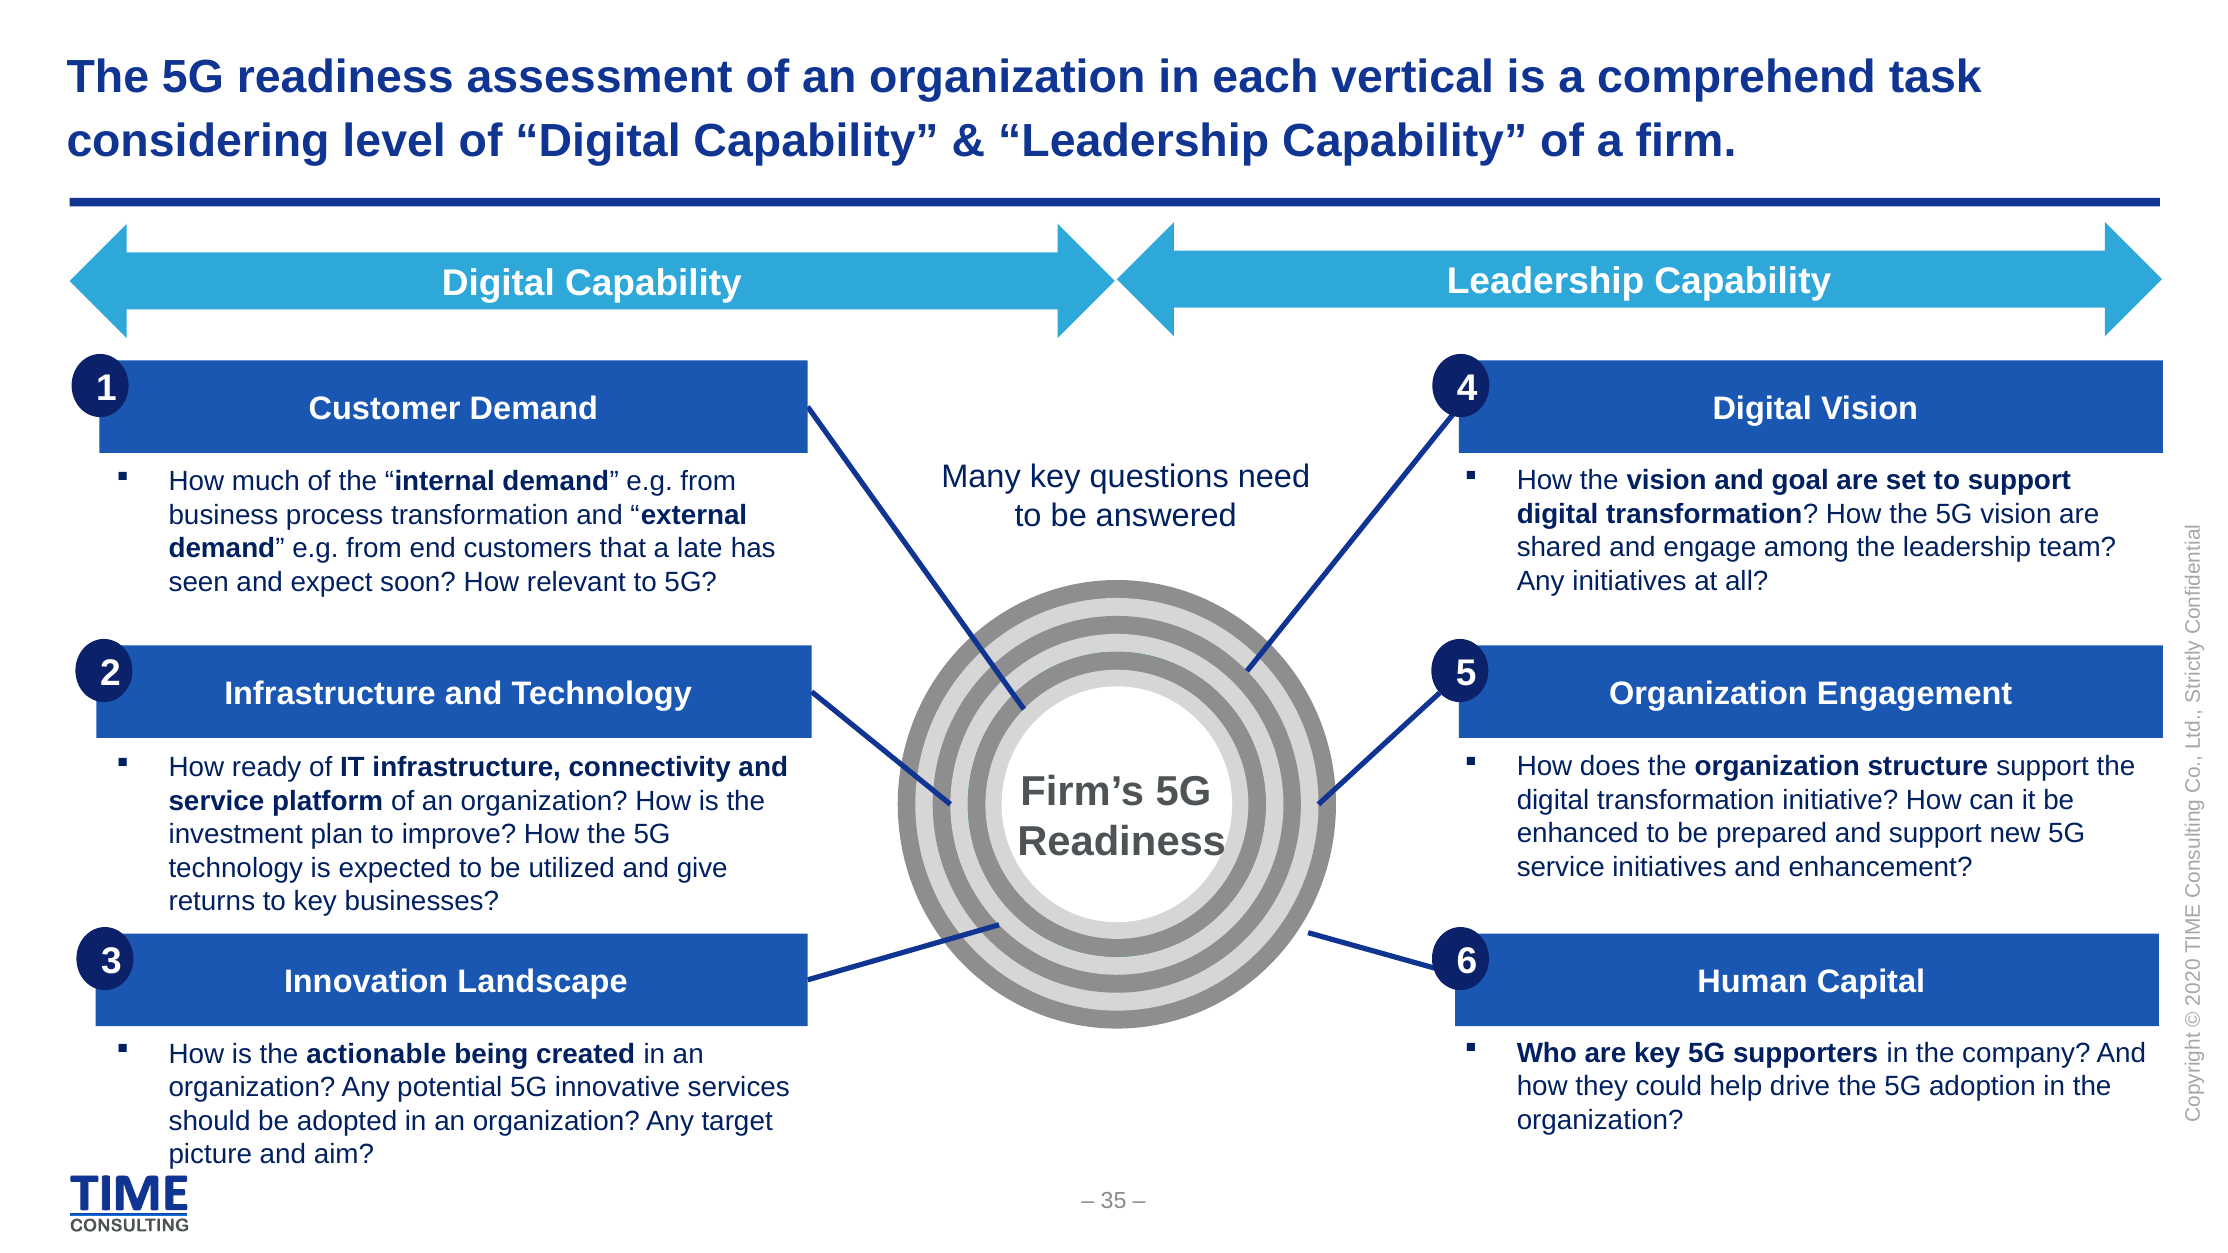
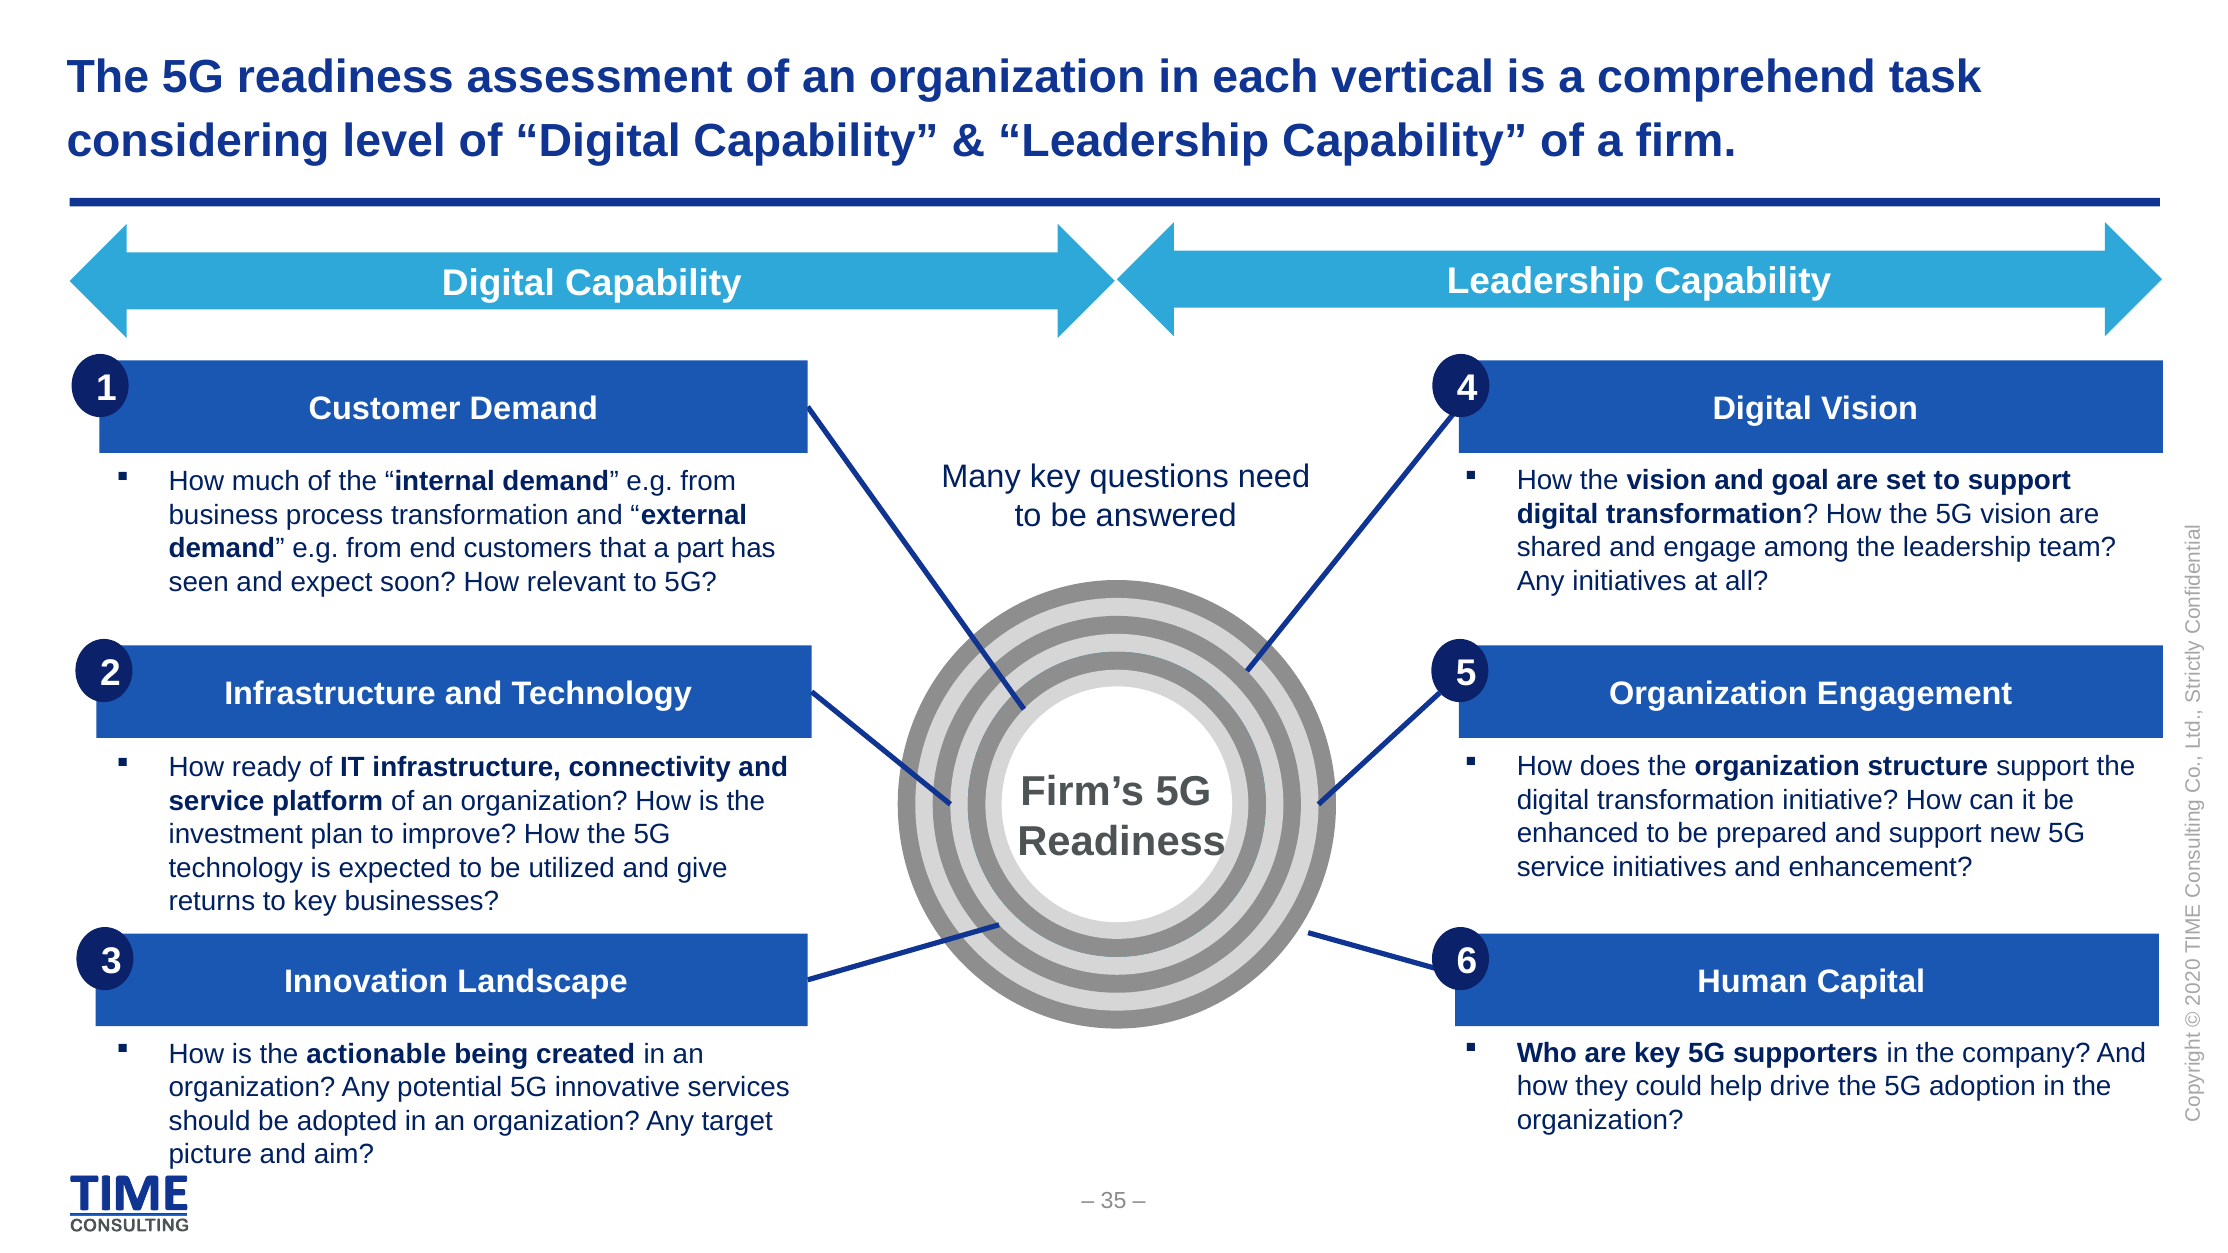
late: late -> part
